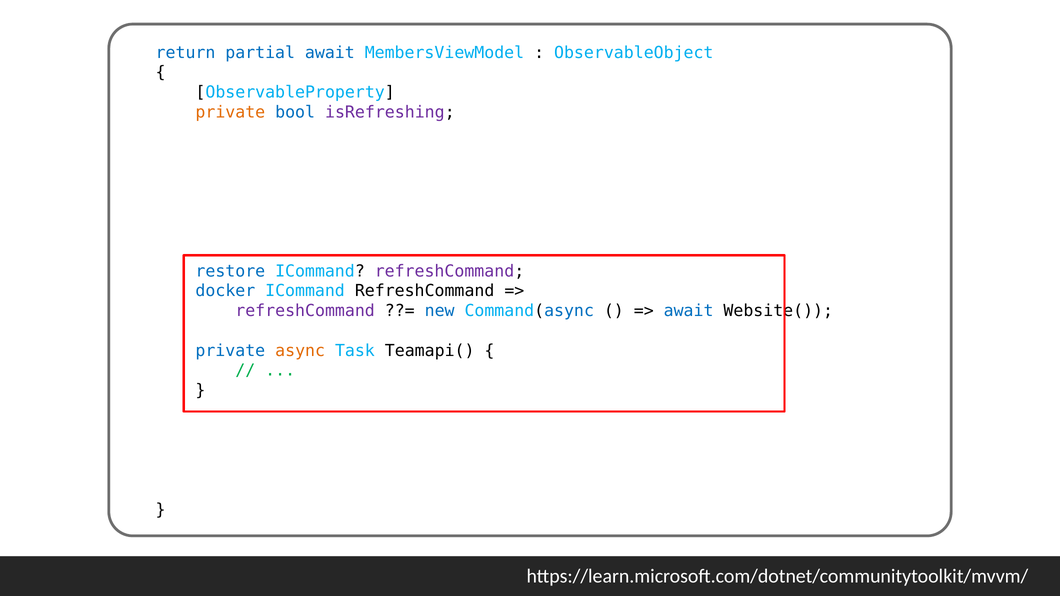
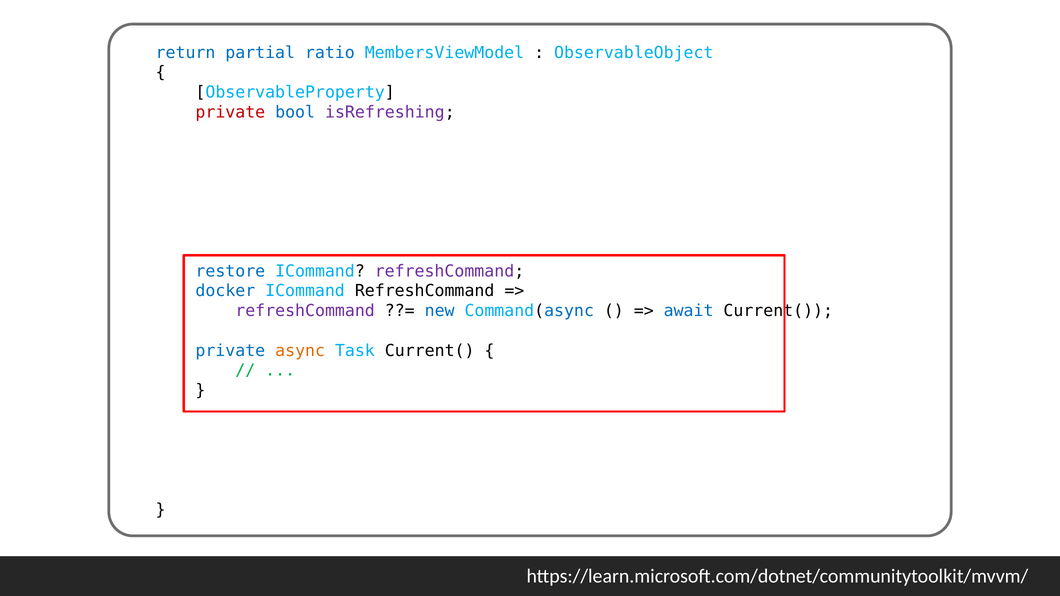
partial await: await -> ratio
private at (230, 112) colour: orange -> red
await Website(: Website( -> Current(
Task Teamapi(: Teamapi( -> Current(
